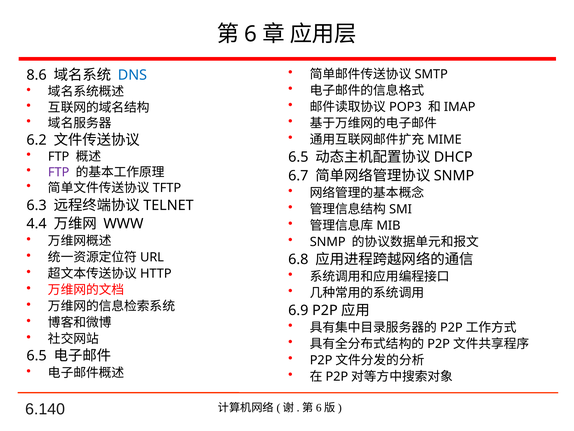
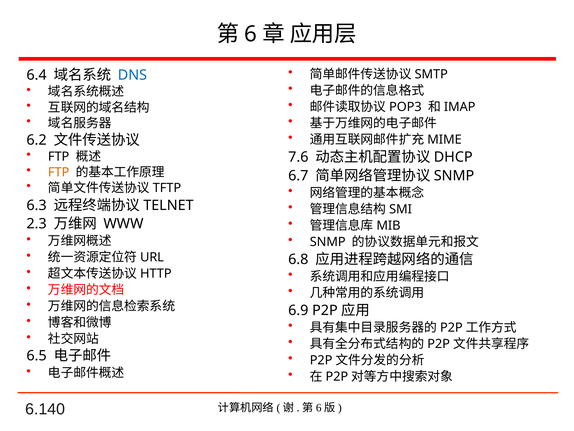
8.6: 8.6 -> 6.4
6.5 at (298, 157): 6.5 -> 7.6
FTP at (59, 172) colour: purple -> orange
4.4: 4.4 -> 2.3
